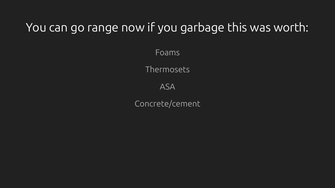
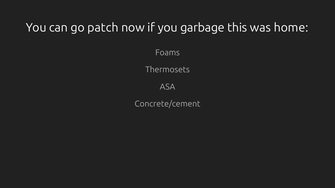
range: range -> patch
worth: worth -> home
